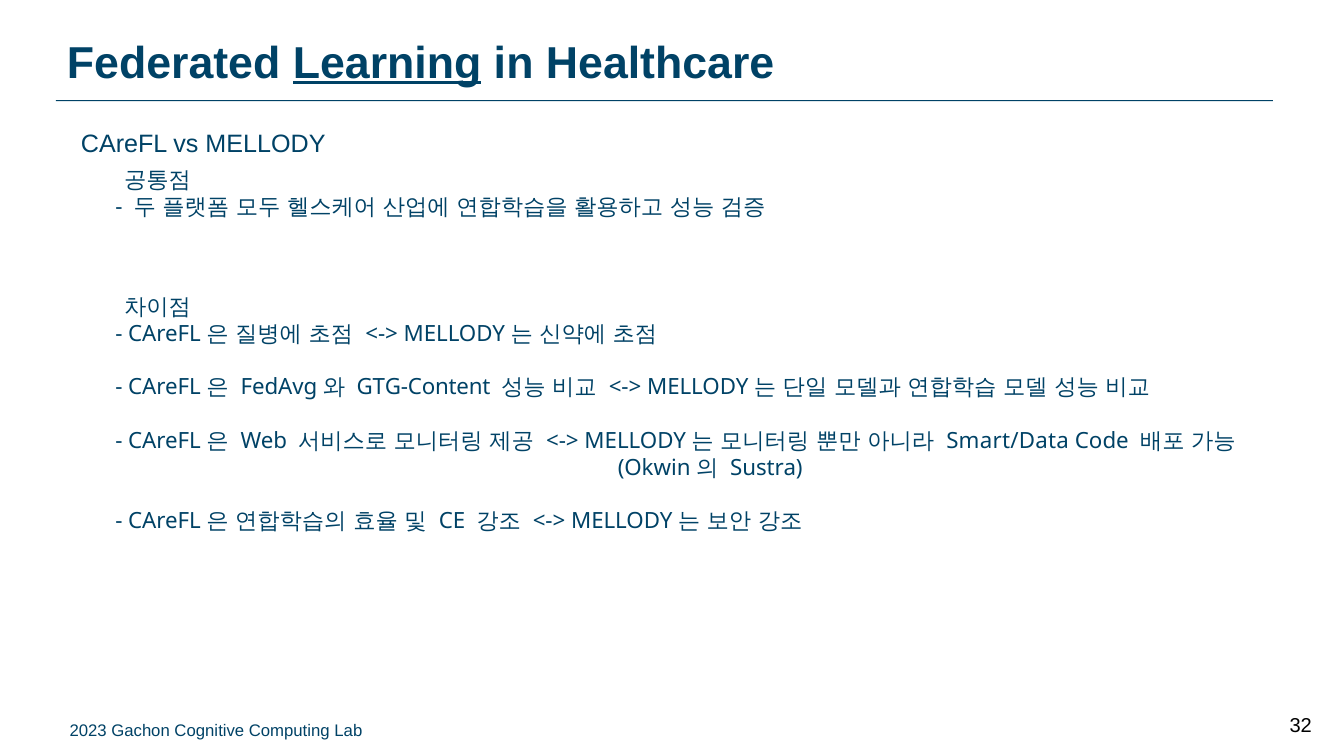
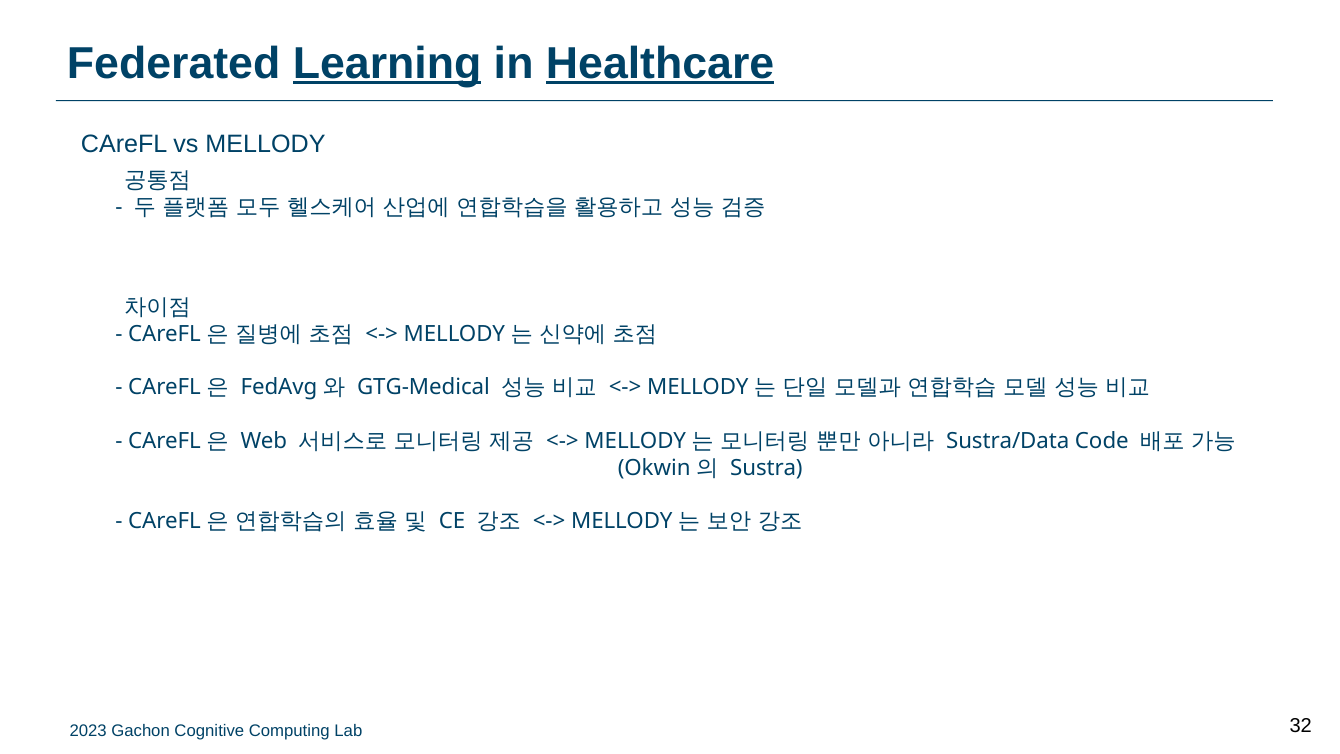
Healthcare underline: none -> present
GTG-Content: GTG-Content -> GTG-Medical
Smart/Data: Smart/Data -> Sustra/Data
